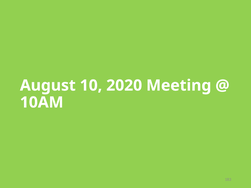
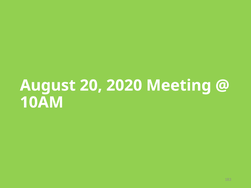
10: 10 -> 20
